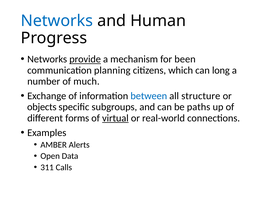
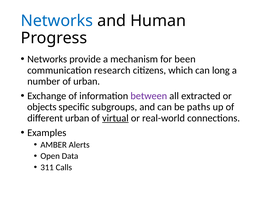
provide underline: present -> none
planning: planning -> research
of much: much -> urban
between colour: blue -> purple
structure: structure -> extracted
different forms: forms -> urban
